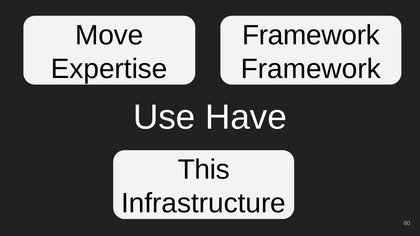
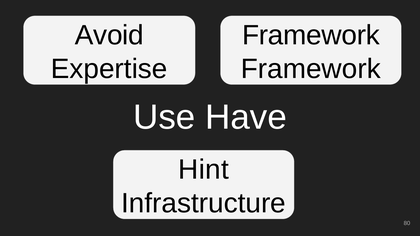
Move: Move -> Avoid
This: This -> Hint
